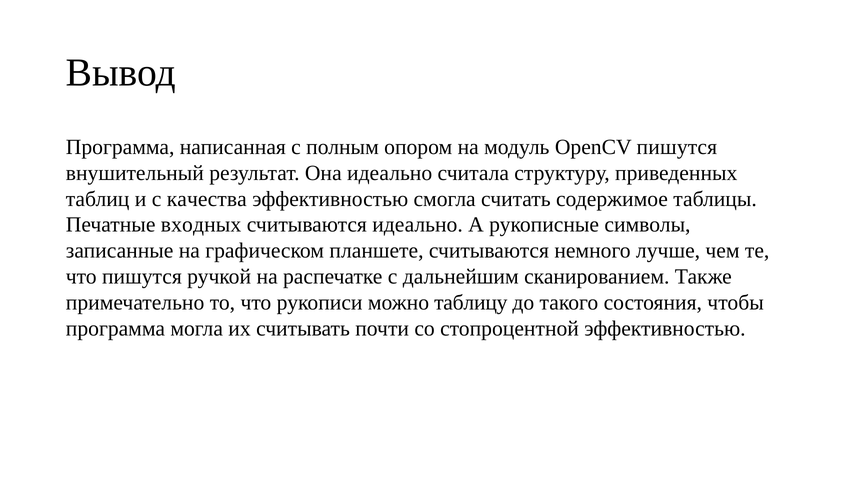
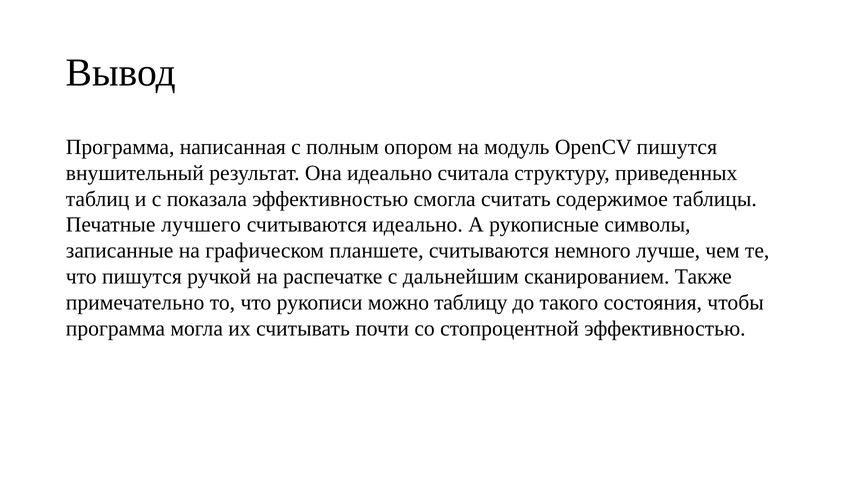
качества: качества -> показала
входных: входных -> лучшего
